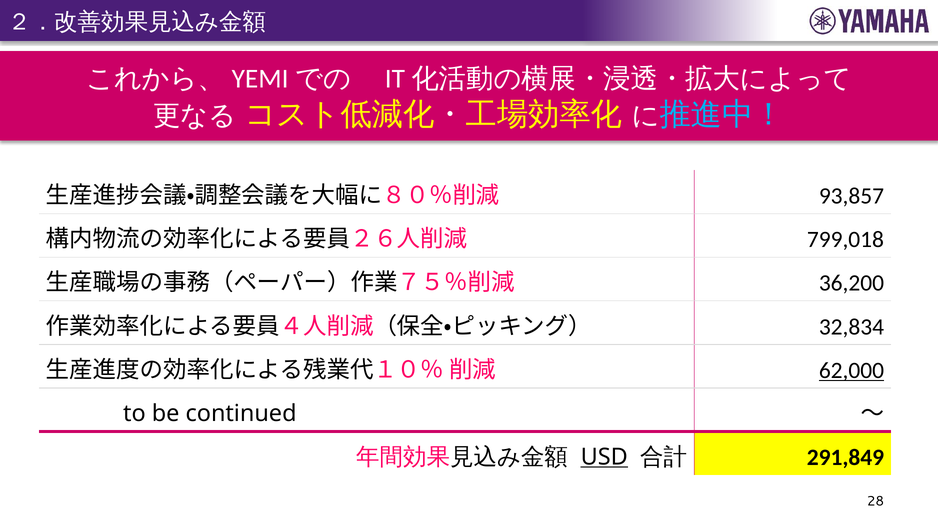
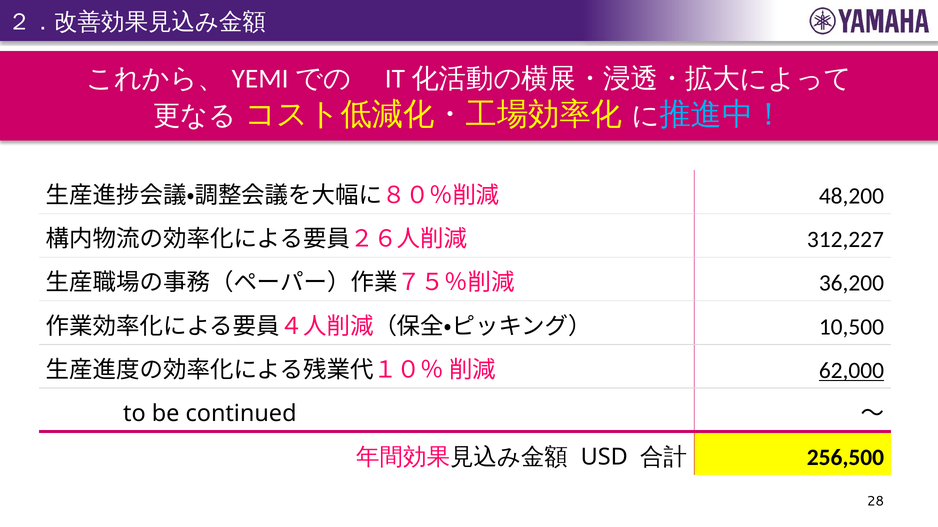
93,857: 93,857 -> 48,200
799,018: 799,018 -> 312,227
32,834: 32,834 -> 10,500
USD underline: present -> none
291,849: 291,849 -> 256,500
